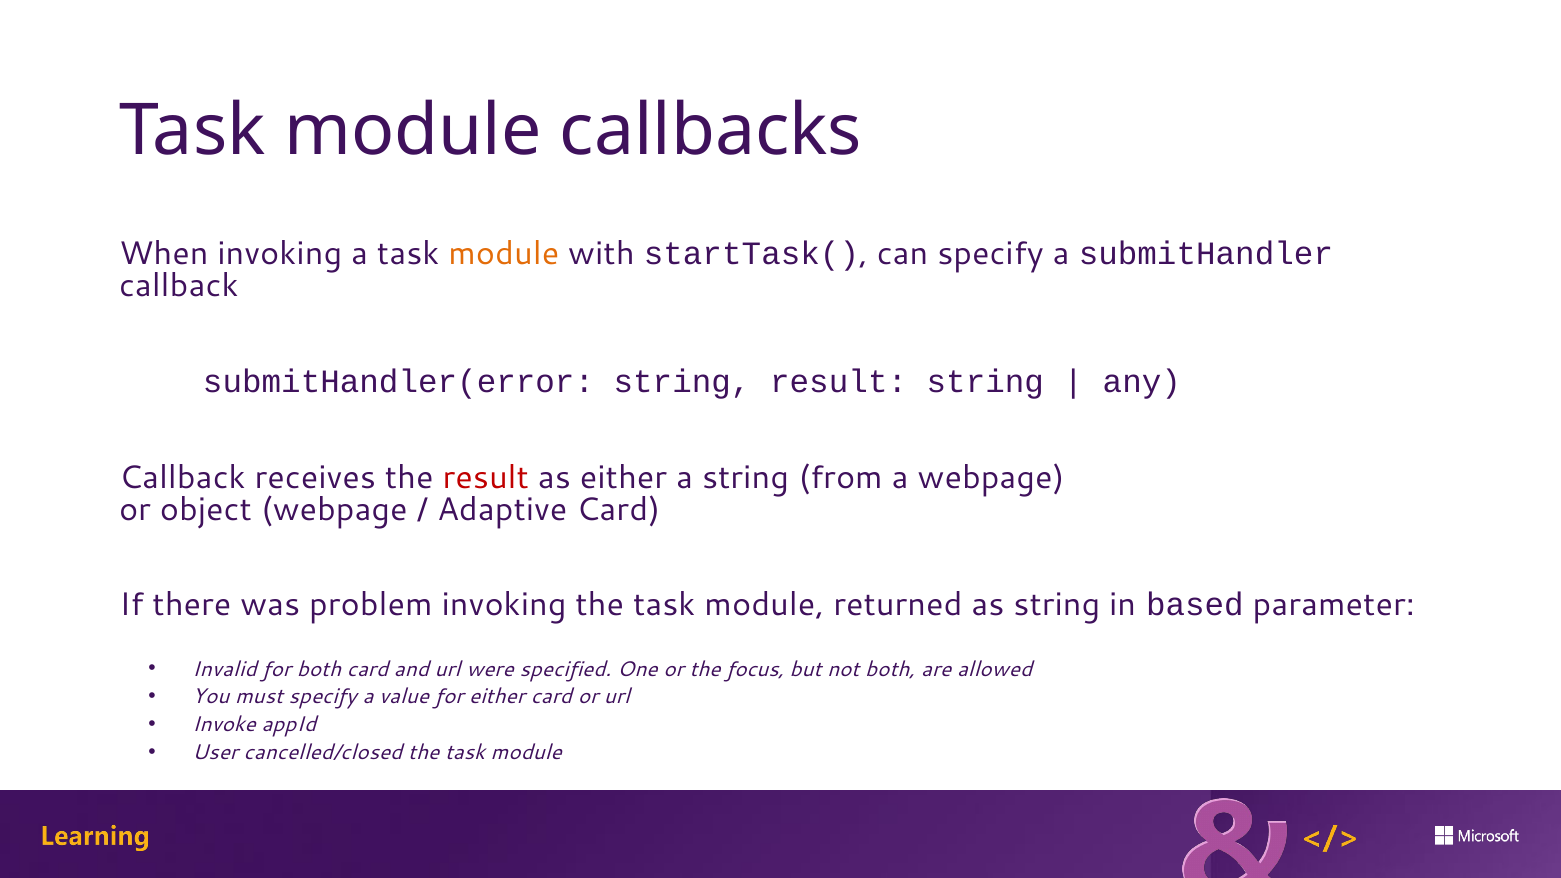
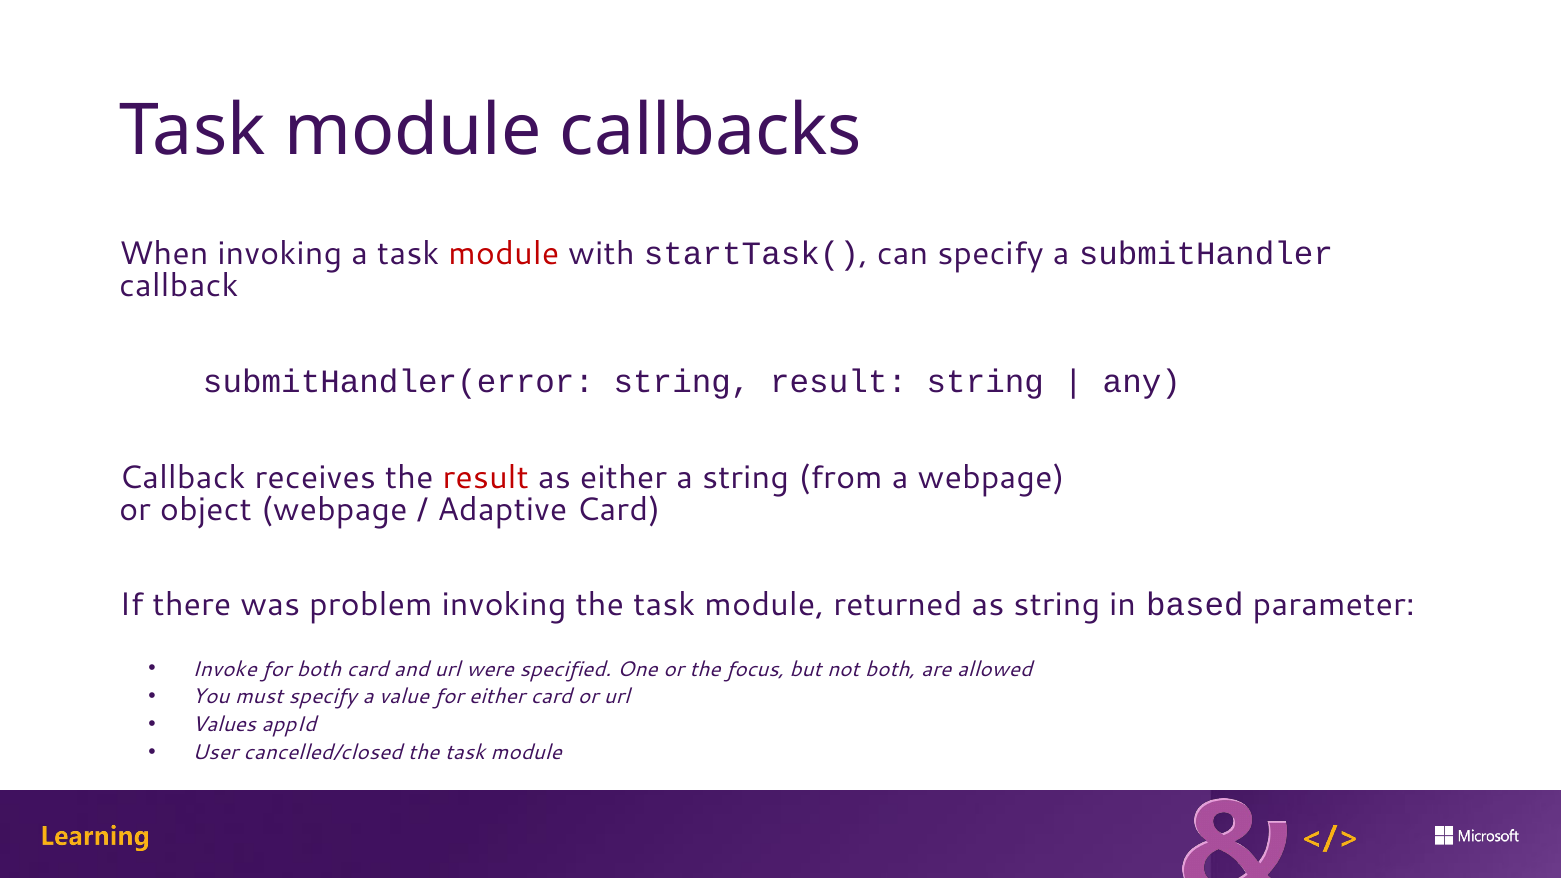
module at (504, 254) colour: orange -> red
Invalid: Invalid -> Invoke
Invoke: Invoke -> Values
